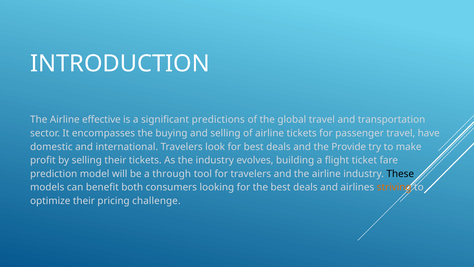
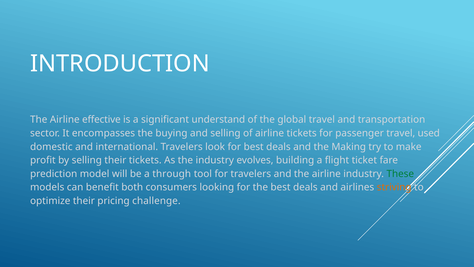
predictions: predictions -> understand
have: have -> used
Provide: Provide -> Making
These colour: black -> green
